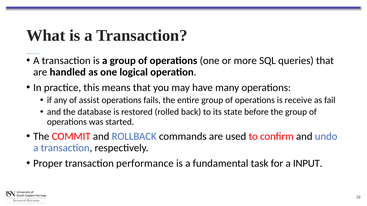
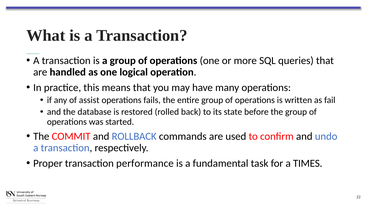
receive: receive -> written
INPUT: INPUT -> TIMES
